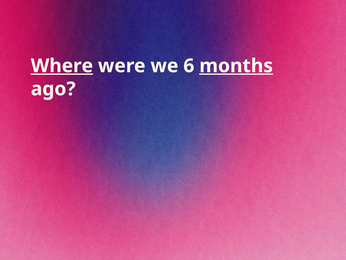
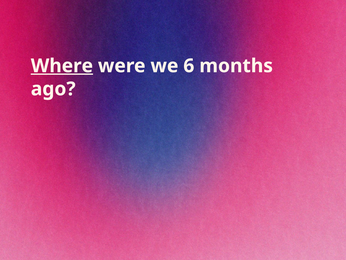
months underline: present -> none
